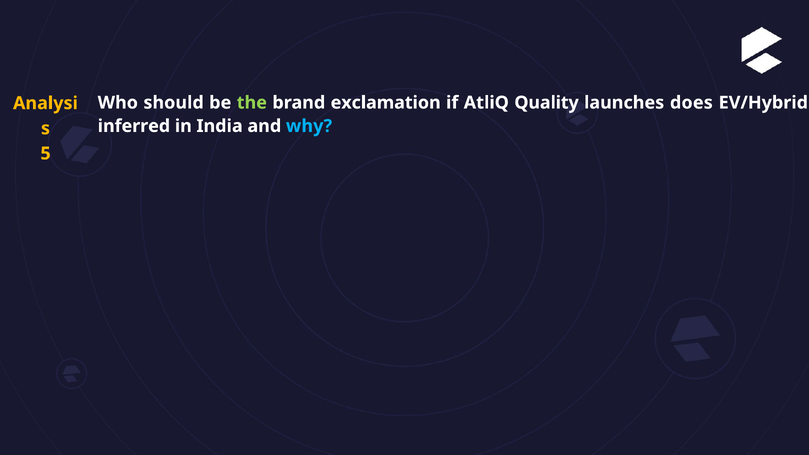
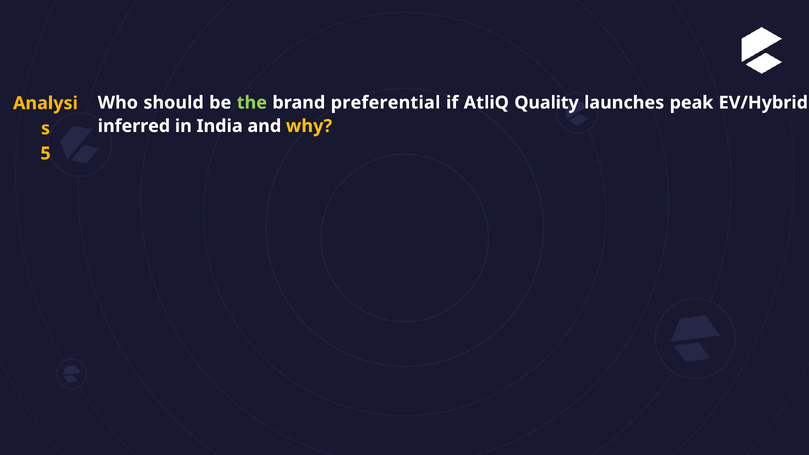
exclamation: exclamation -> preferential
does: does -> peak
why colour: light blue -> yellow
